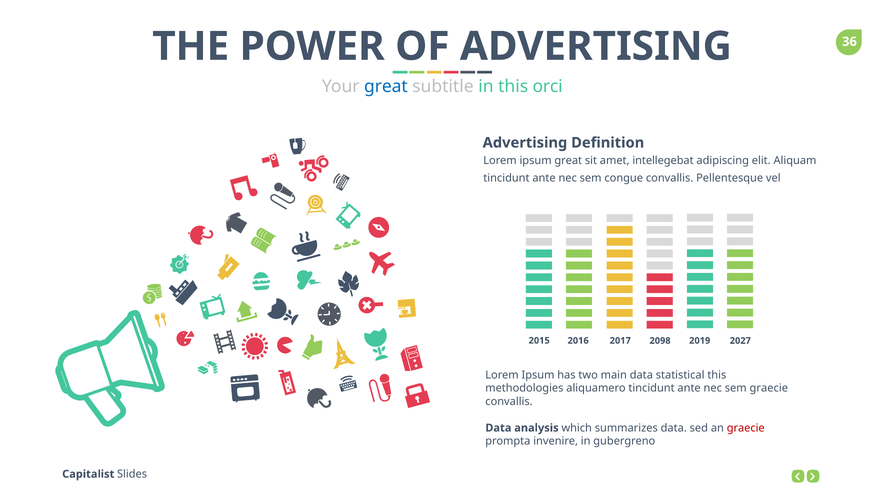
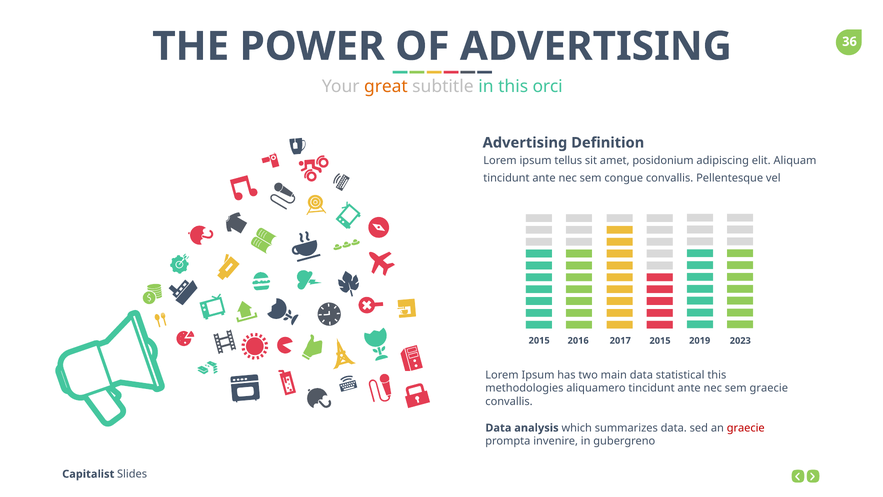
great at (386, 86) colour: blue -> orange
ipsum great: great -> tellus
intellegebat: intellegebat -> posidonium
2017 2098: 2098 -> 2015
2027: 2027 -> 2023
